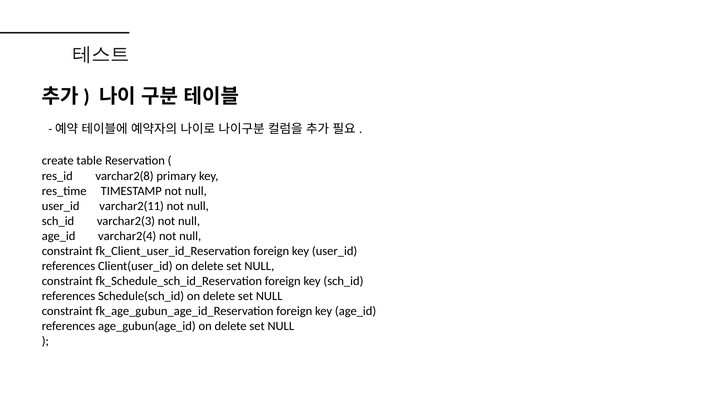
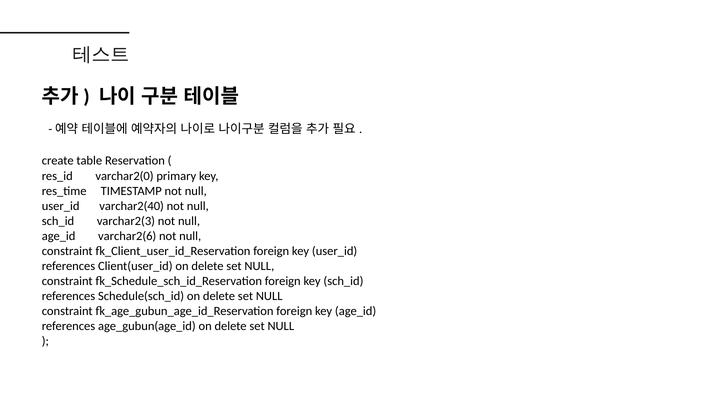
varchar2(8: varchar2(8 -> varchar2(0
varchar2(11: varchar2(11 -> varchar2(40
varchar2(4: varchar2(4 -> varchar2(6
